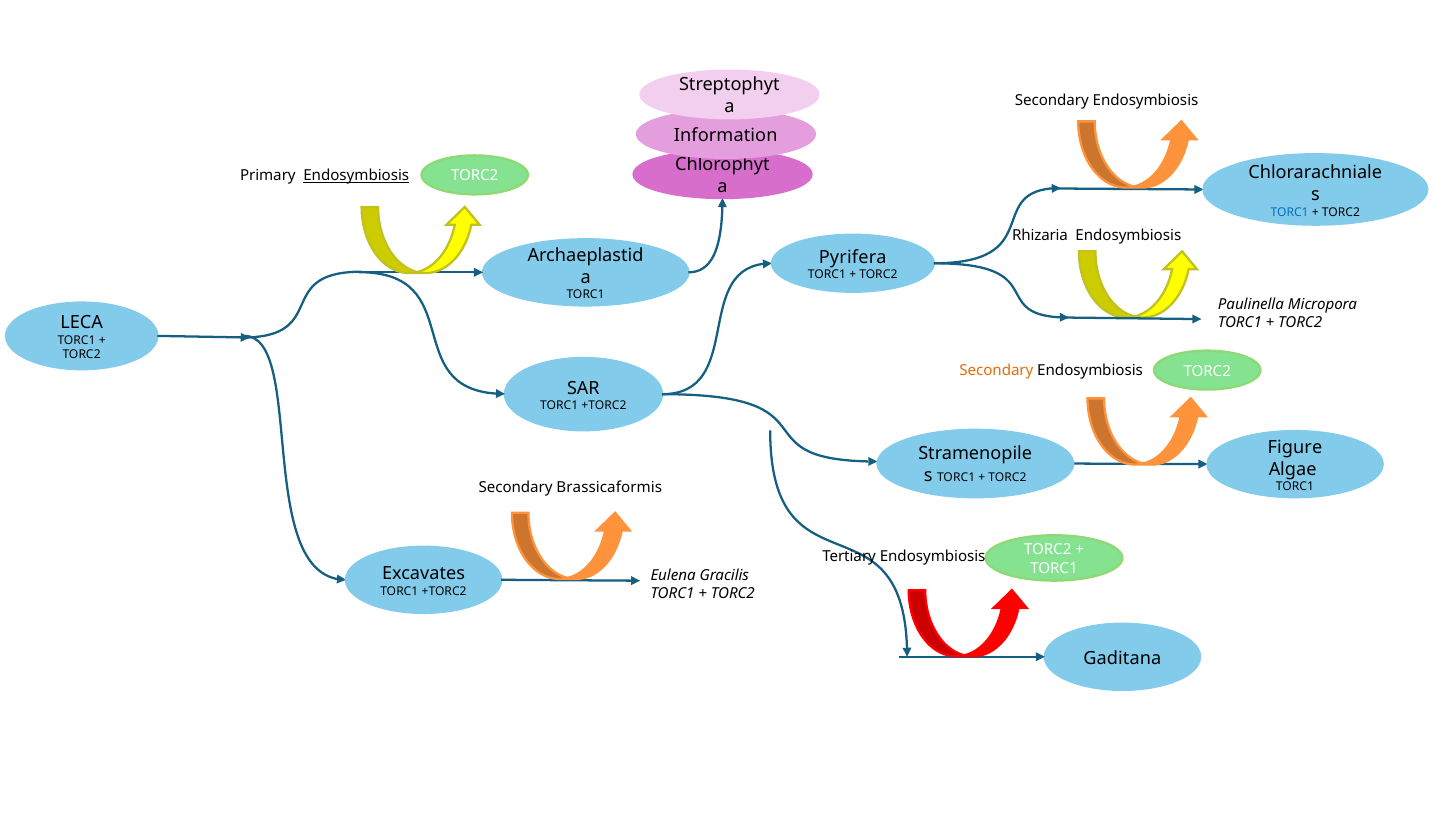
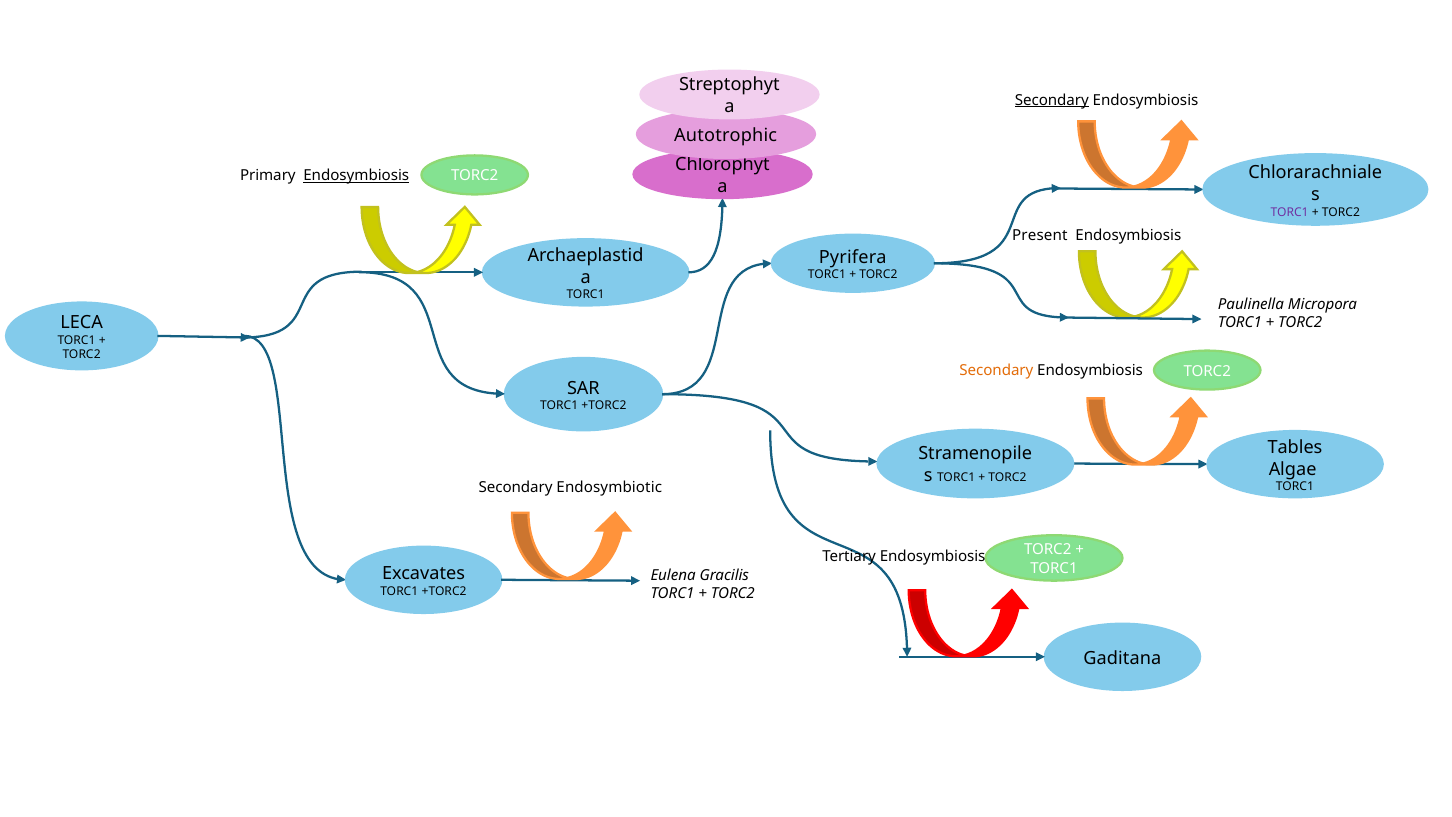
Secondary at (1052, 100) underline: none -> present
Information: Information -> Autotrophic
TORC1 at (1290, 212) colour: blue -> purple
Rhizaria: Rhizaria -> Present
Figure: Figure -> Tables
Brassicaformis: Brassicaformis -> Endosymbiotic
